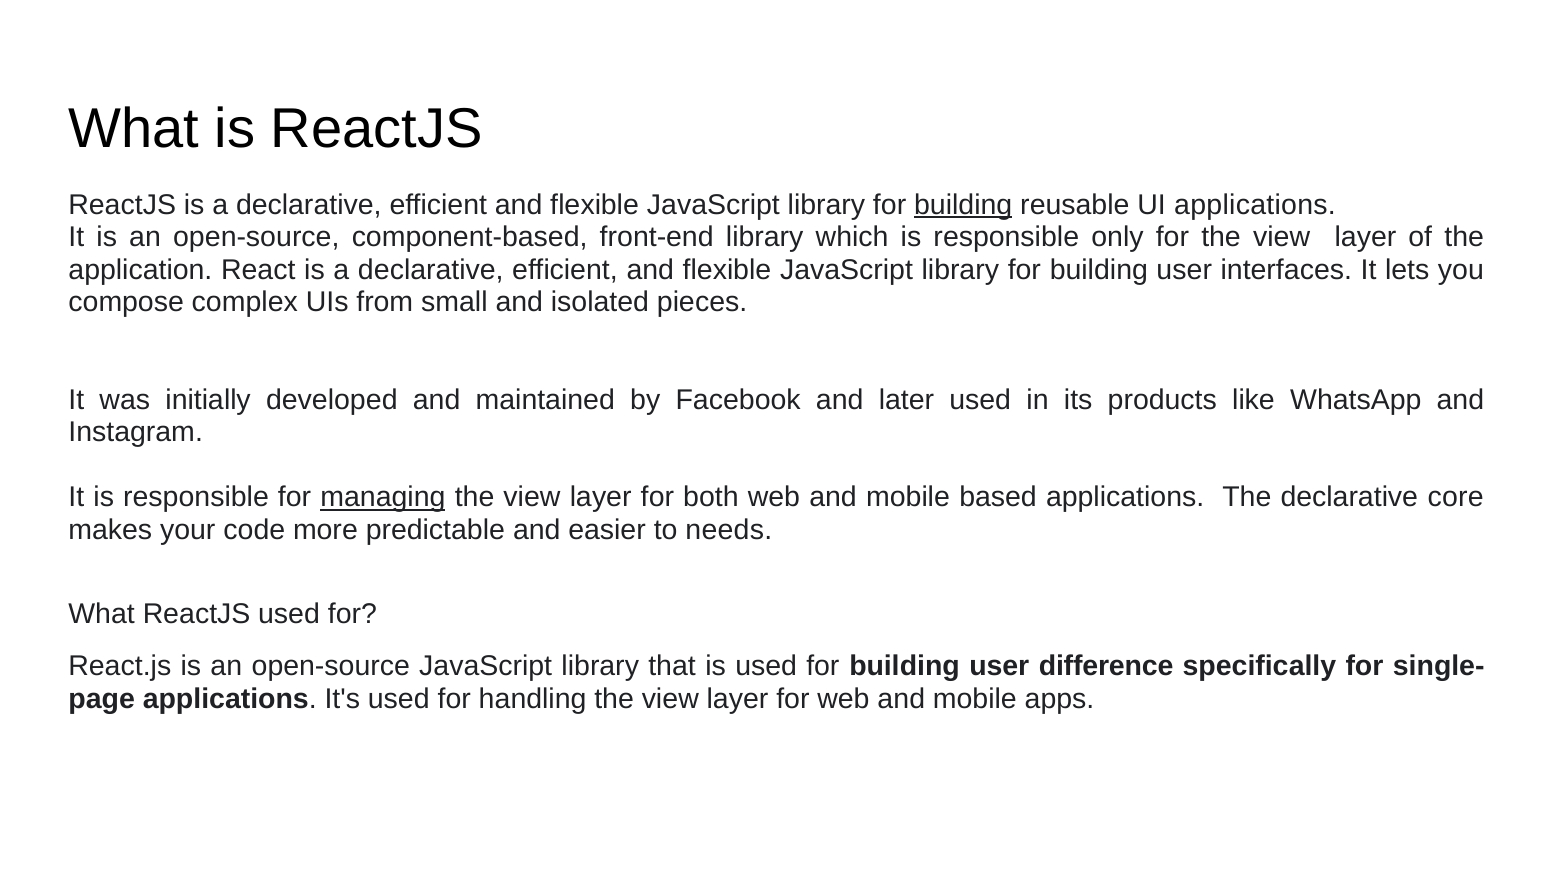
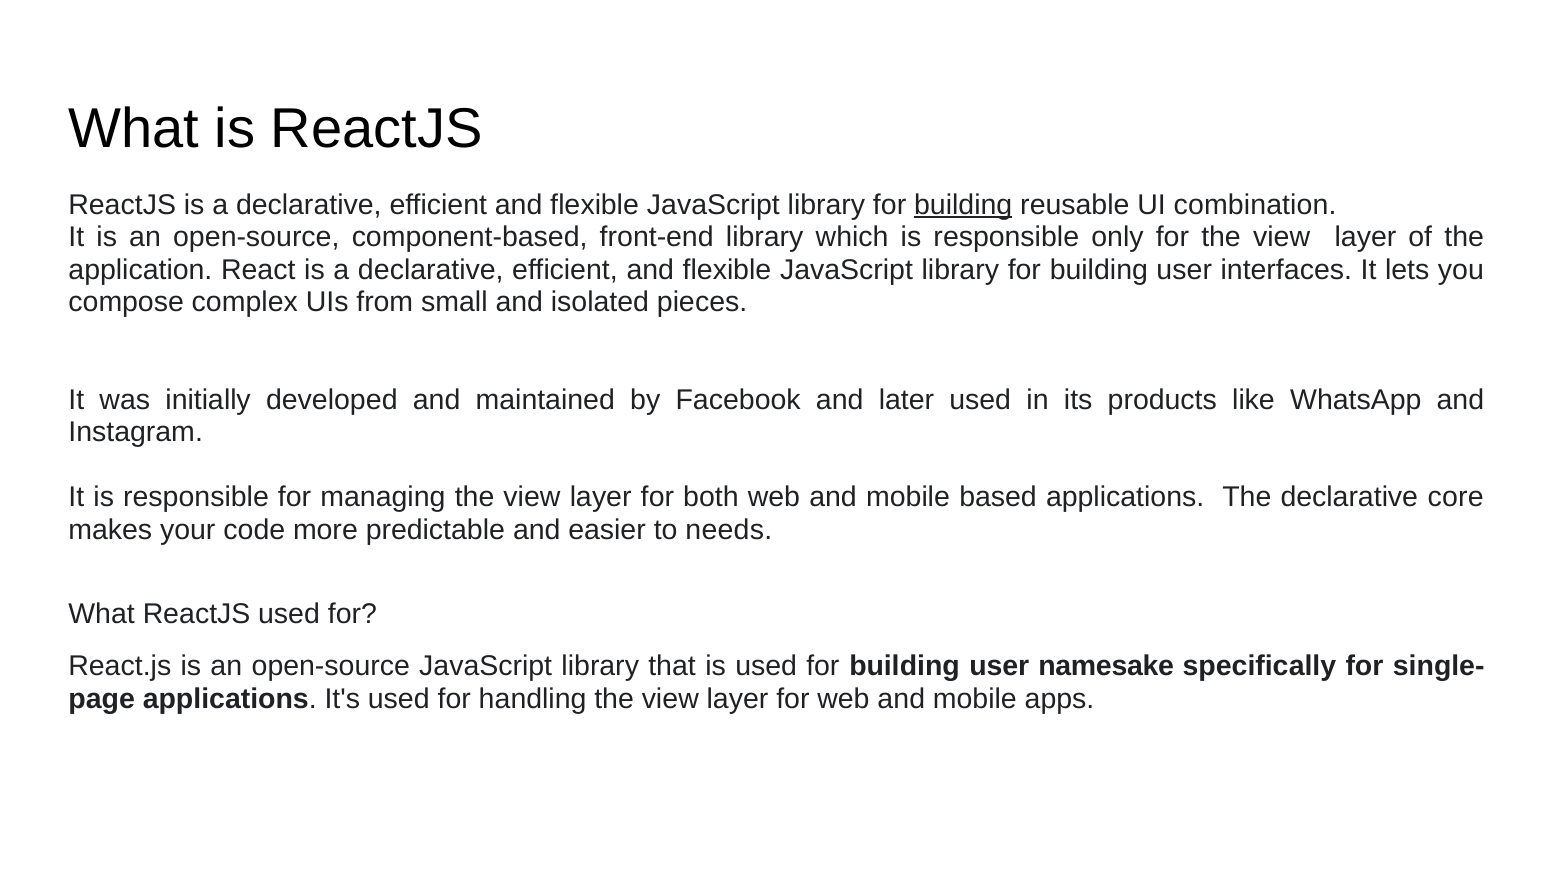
UI applications: applications -> combination
managing underline: present -> none
difference: difference -> namesake
